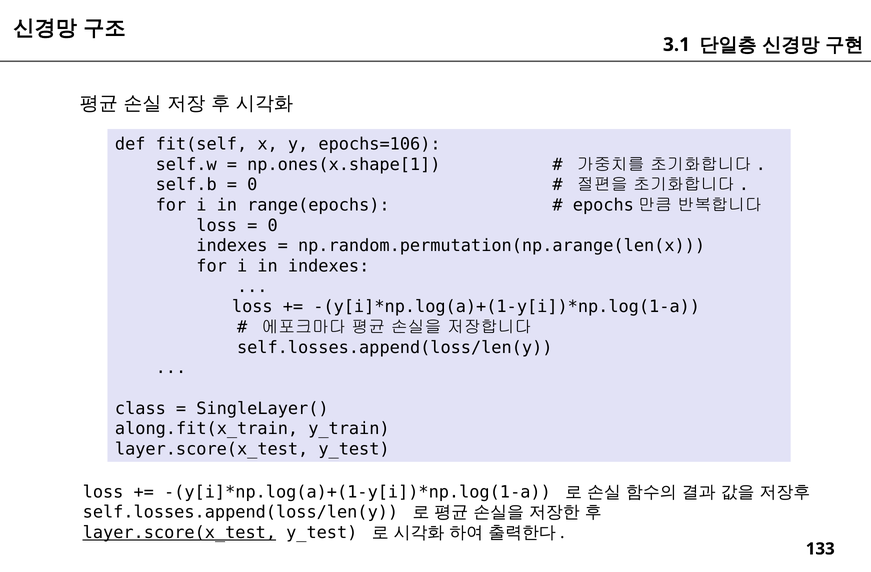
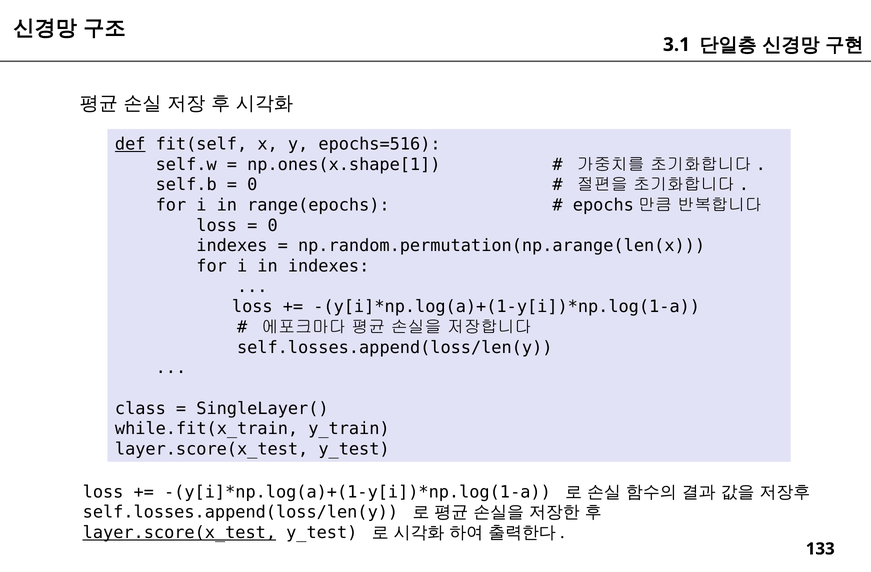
def underline: none -> present
epochs=106: epochs=106 -> epochs=516
along.fit(x_train: along.fit(x_train -> while.fit(x_train
